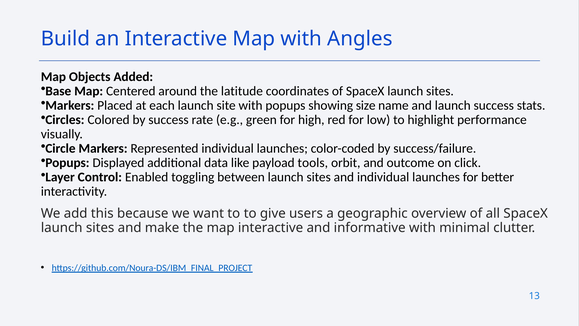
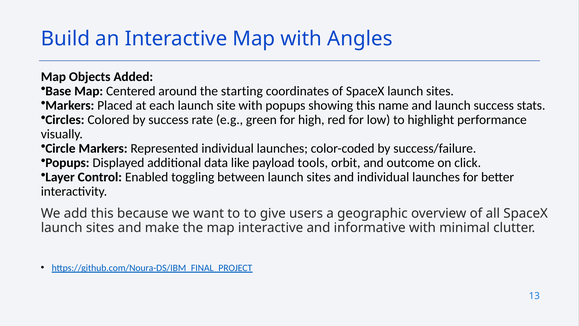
latitude: latitude -> starting
showing size: size -> this
